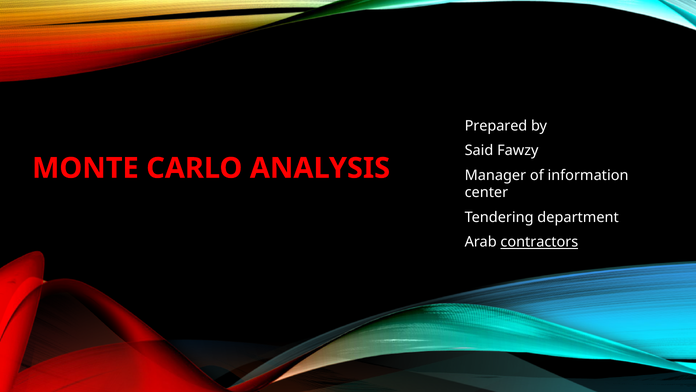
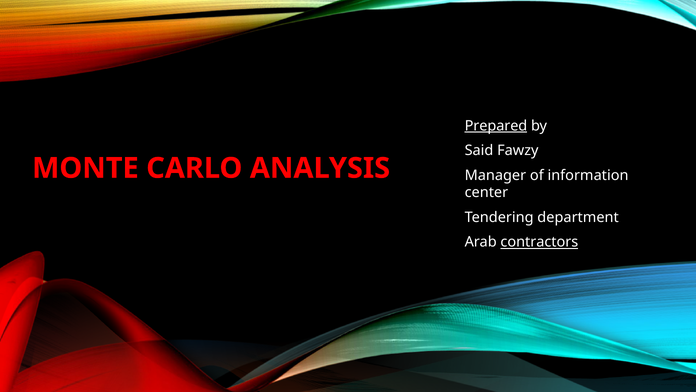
Prepared underline: none -> present
